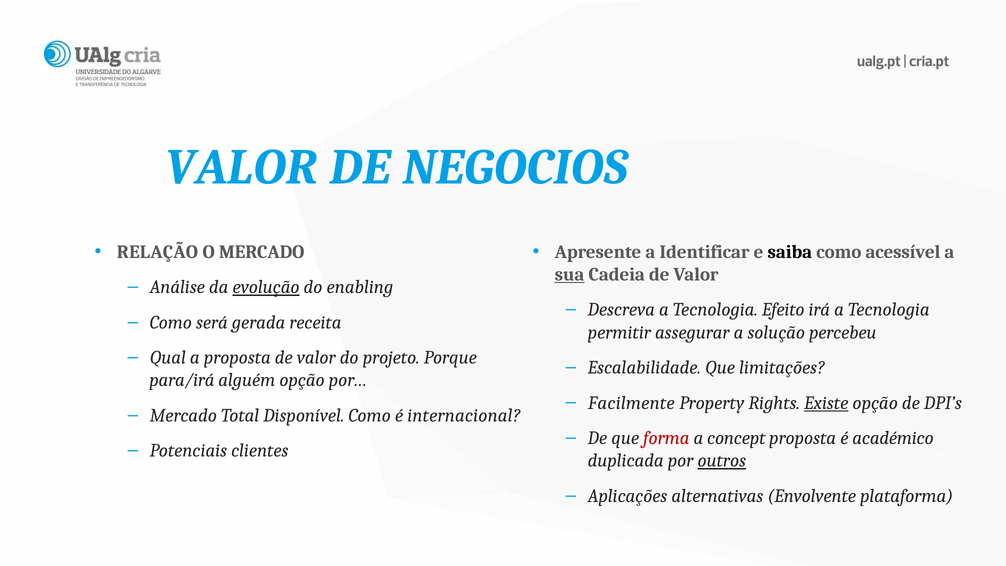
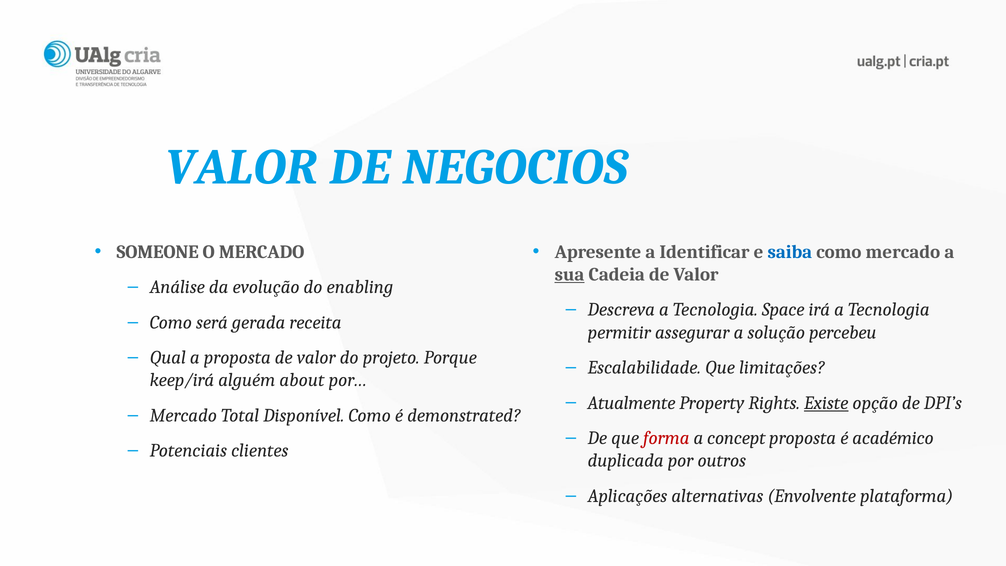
RELAÇÃO: RELAÇÃO -> SOMEONE
saiba colour: black -> blue
como acessível: acessível -> mercado
evolução underline: present -> none
Efeito: Efeito -> Space
para/irá: para/irá -> keep/irá
alguém opção: opção -> about
Facilmente: Facilmente -> Atualmente
internacional: internacional -> demonstrated
outros underline: present -> none
